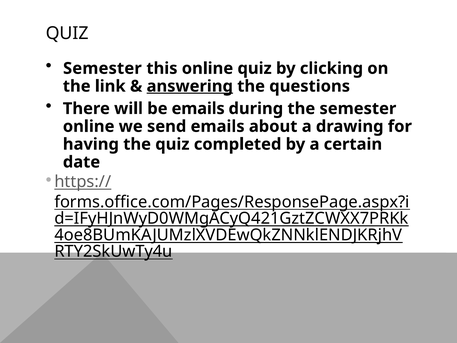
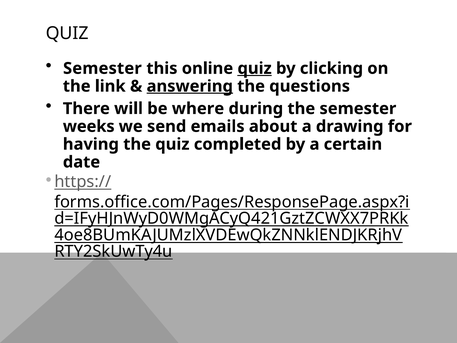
quiz at (255, 68) underline: none -> present
be emails: emails -> where
online at (89, 126): online -> weeks
